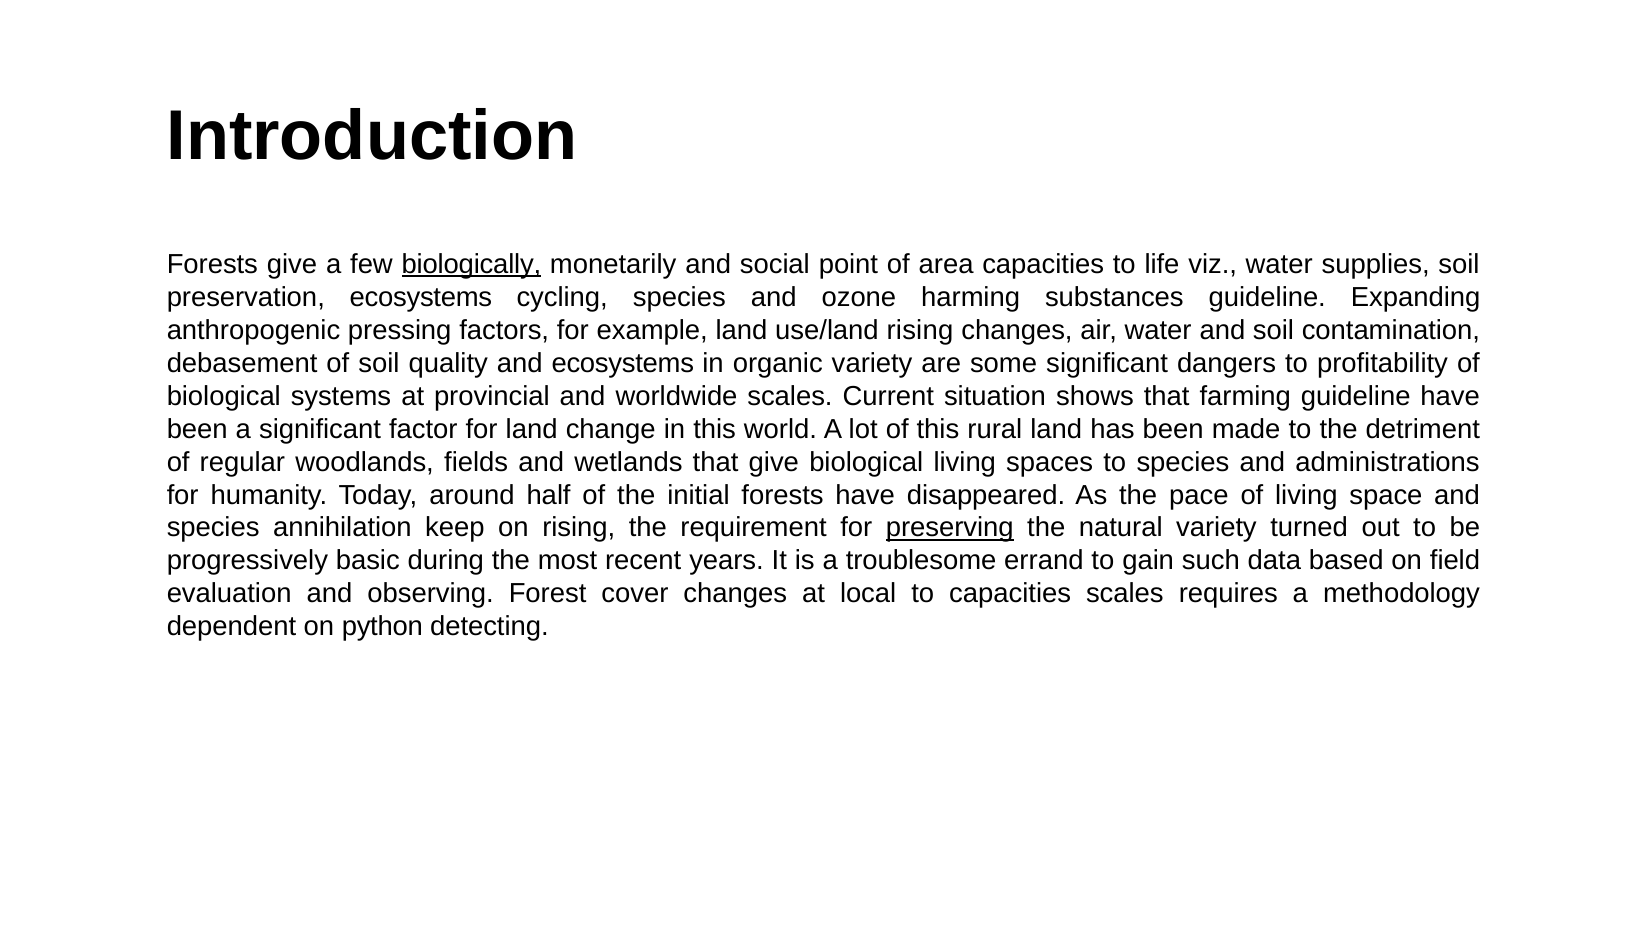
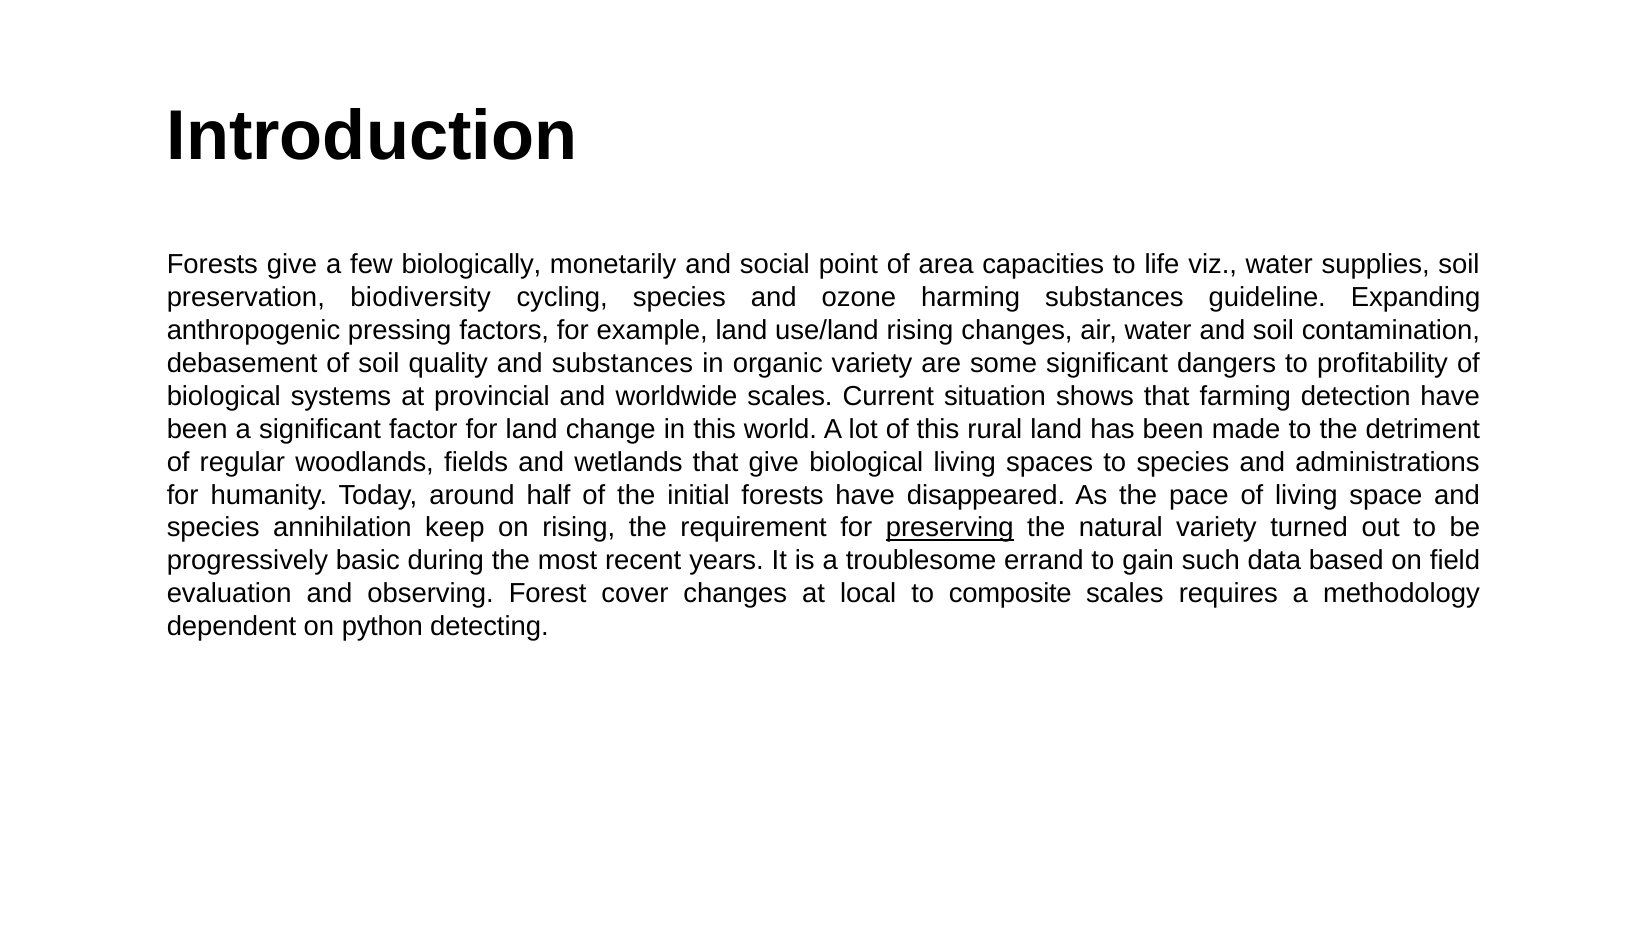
biologically underline: present -> none
preservation ecosystems: ecosystems -> biodiversity
and ecosystems: ecosystems -> substances
farming guideline: guideline -> detection
to capacities: capacities -> composite
